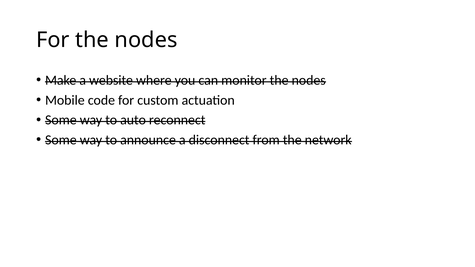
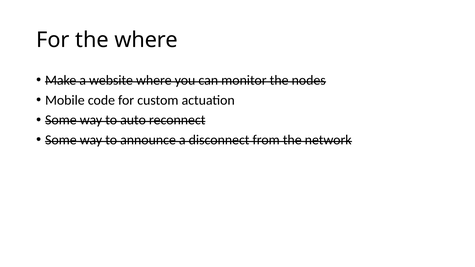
For the nodes: nodes -> where
